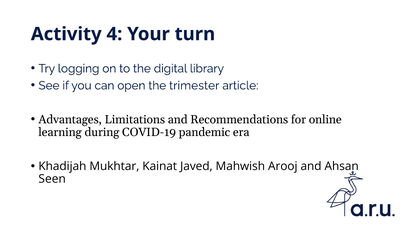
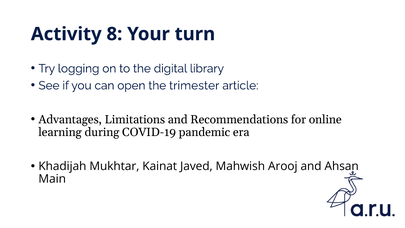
4: 4 -> 8
Seen: Seen -> Main
